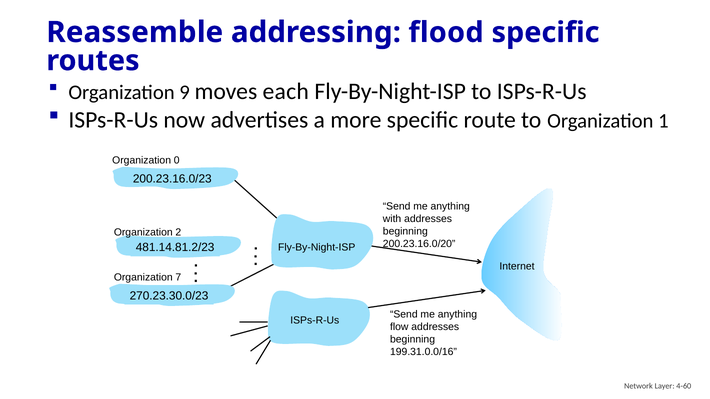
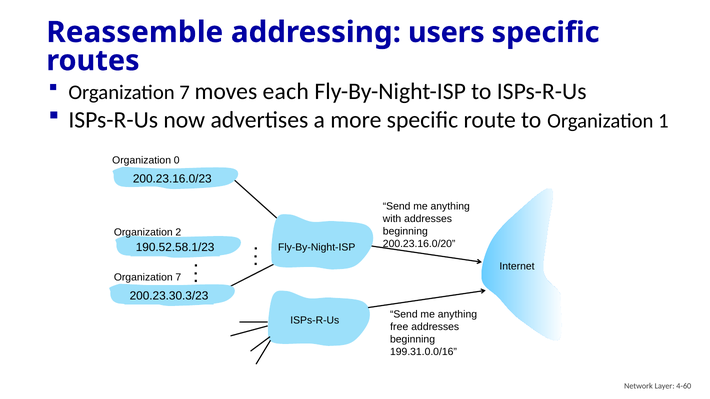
flood: flood -> users
9 at (185, 92): 9 -> 7
481.14.81.2/23: 481.14.81.2/23 -> 190.52.58.1/23
270.23.30.0/23: 270.23.30.0/23 -> 200.23.30.3/23
flow: flow -> free
